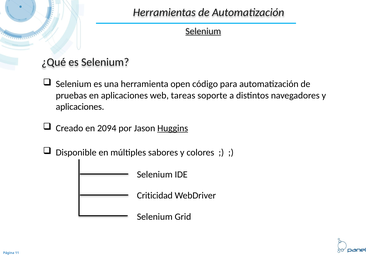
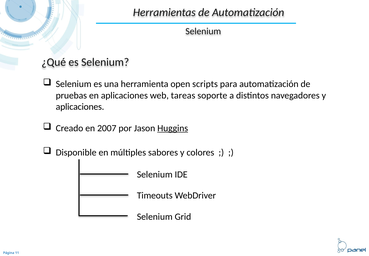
Selenium at (203, 31) underline: present -> none
código: código -> scripts
2094: 2094 -> 2007
Criticidad: Criticidad -> Timeouts
